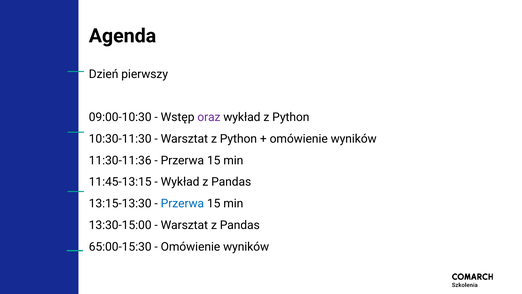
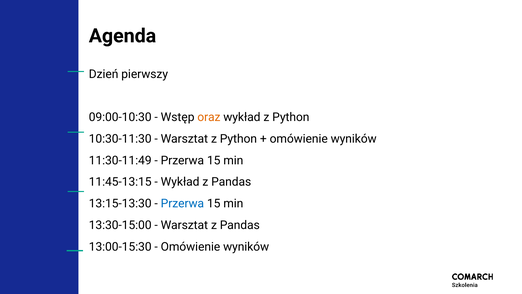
oraz colour: purple -> orange
11:30-11:36: 11:30-11:36 -> 11:30-11:49
65:00-15:30: 65:00-15:30 -> 13:00-15:30
